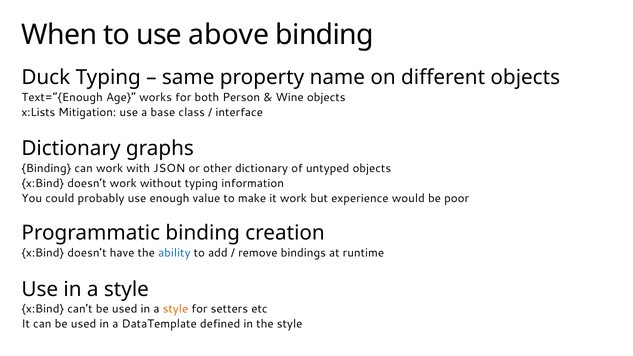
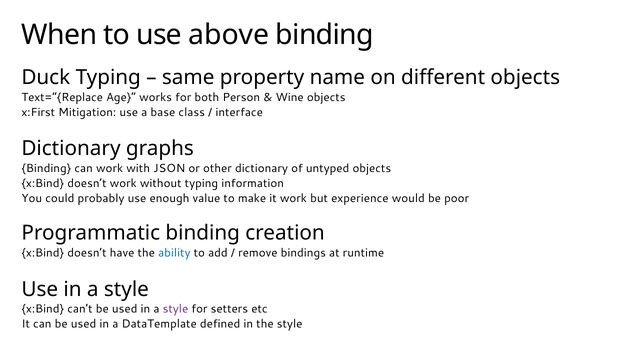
Text=“{Enough: Text=“{Enough -> Text=“{Replace
x:Lists: x:Lists -> x:First
style at (175, 309) colour: orange -> purple
